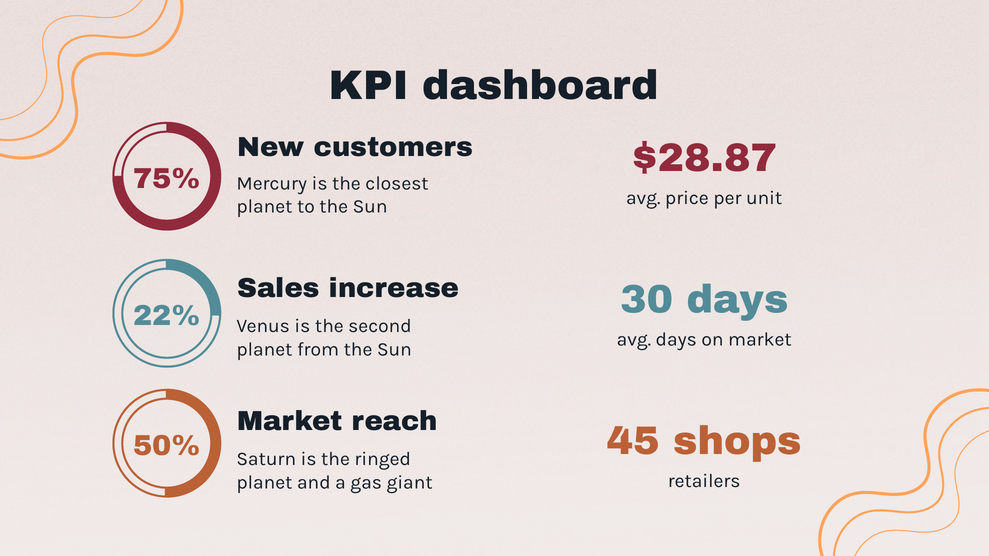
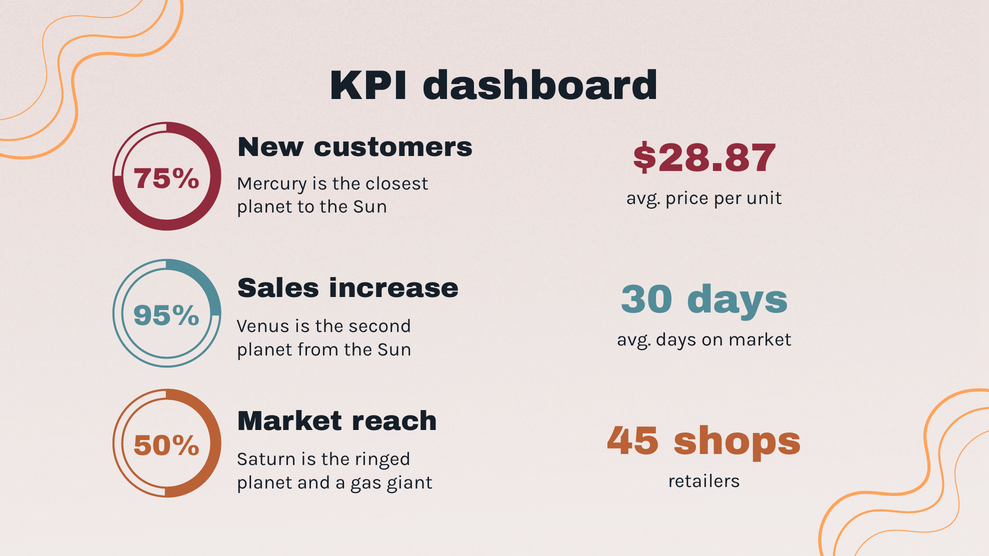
22%: 22% -> 95%
